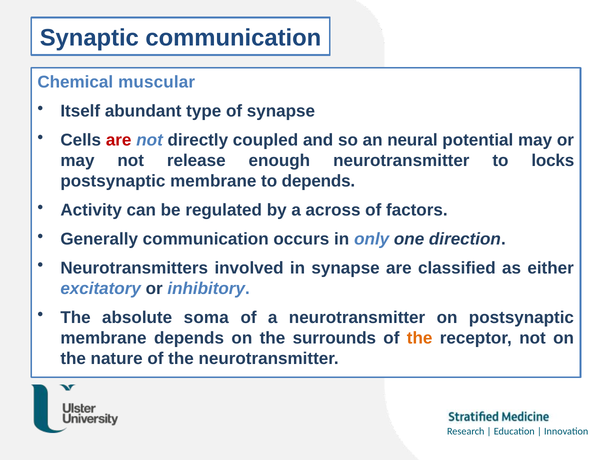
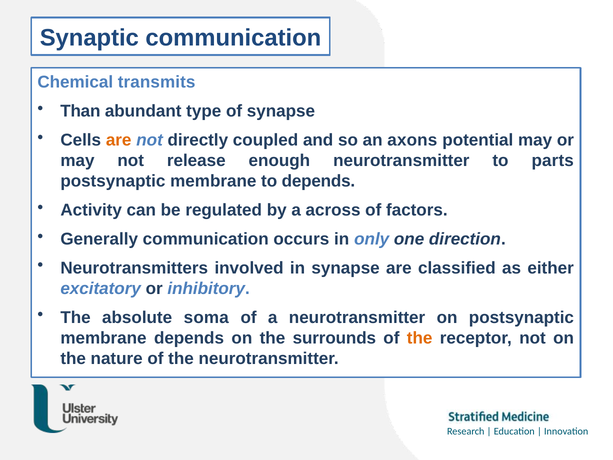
muscular: muscular -> transmits
Itself: Itself -> Than
are at (119, 140) colour: red -> orange
neural: neural -> axons
locks: locks -> parts
